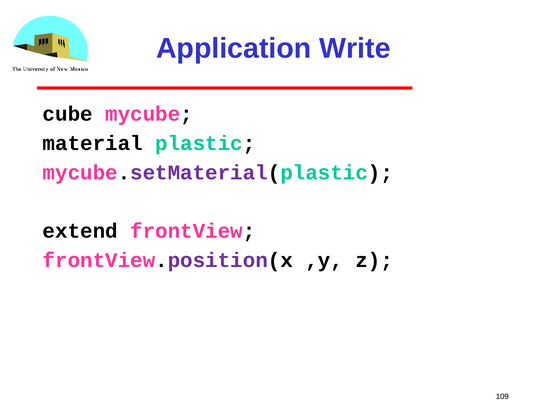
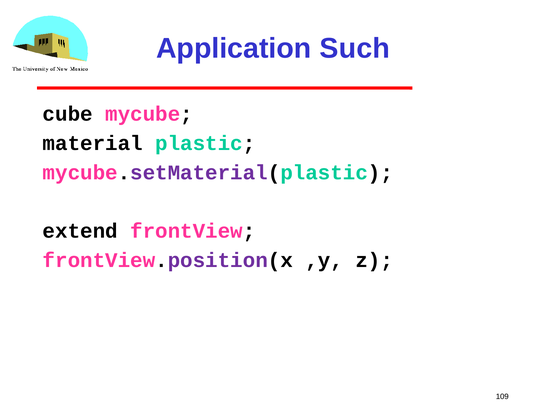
Write: Write -> Such
